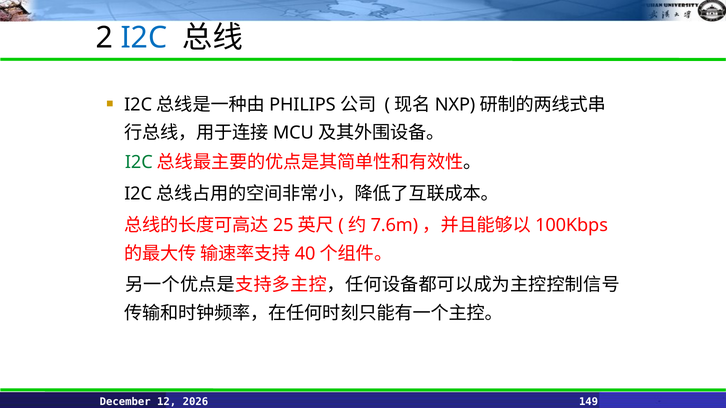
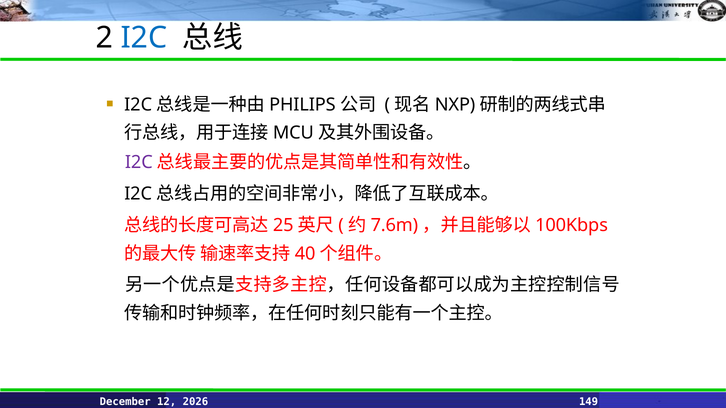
I2C at (139, 163) colour: green -> purple
